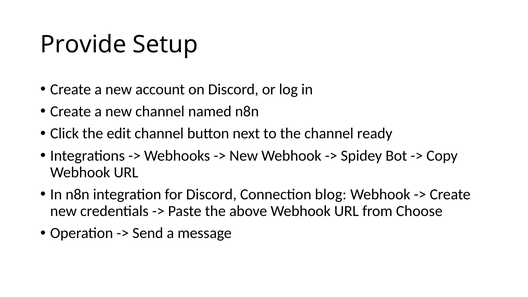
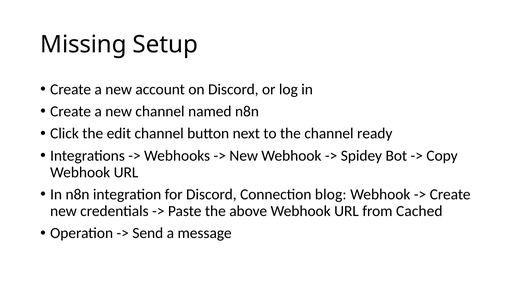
Provide: Provide -> Missing
Choose: Choose -> Cached
